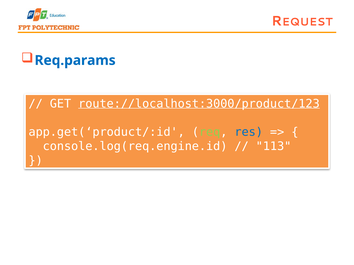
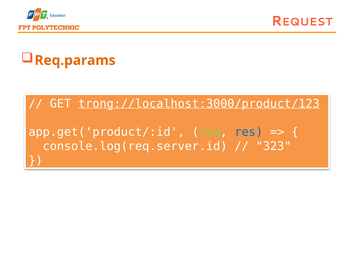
Req.params colour: blue -> orange
route://localhost:3000/product/123: route://localhost:3000/product/123 -> trong://localhost:3000/product/123
console.log(req.engine.id: console.log(req.engine.id -> console.log(req.server.id
113: 113 -> 323
